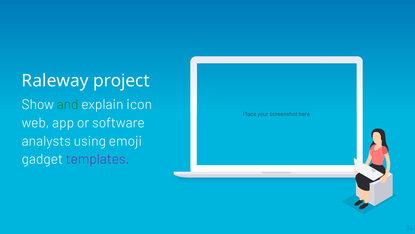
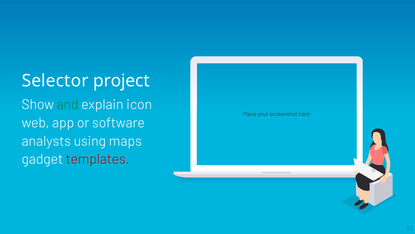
Raleway: Raleway -> Selector
emoji: emoji -> maps
templates colour: purple -> red
